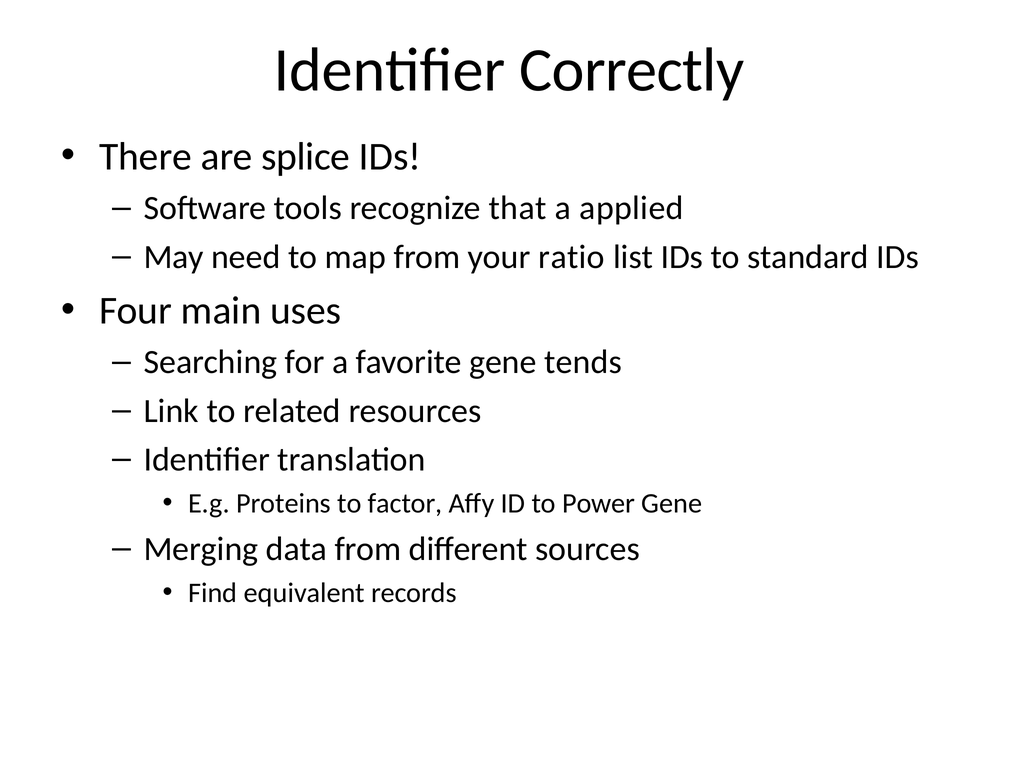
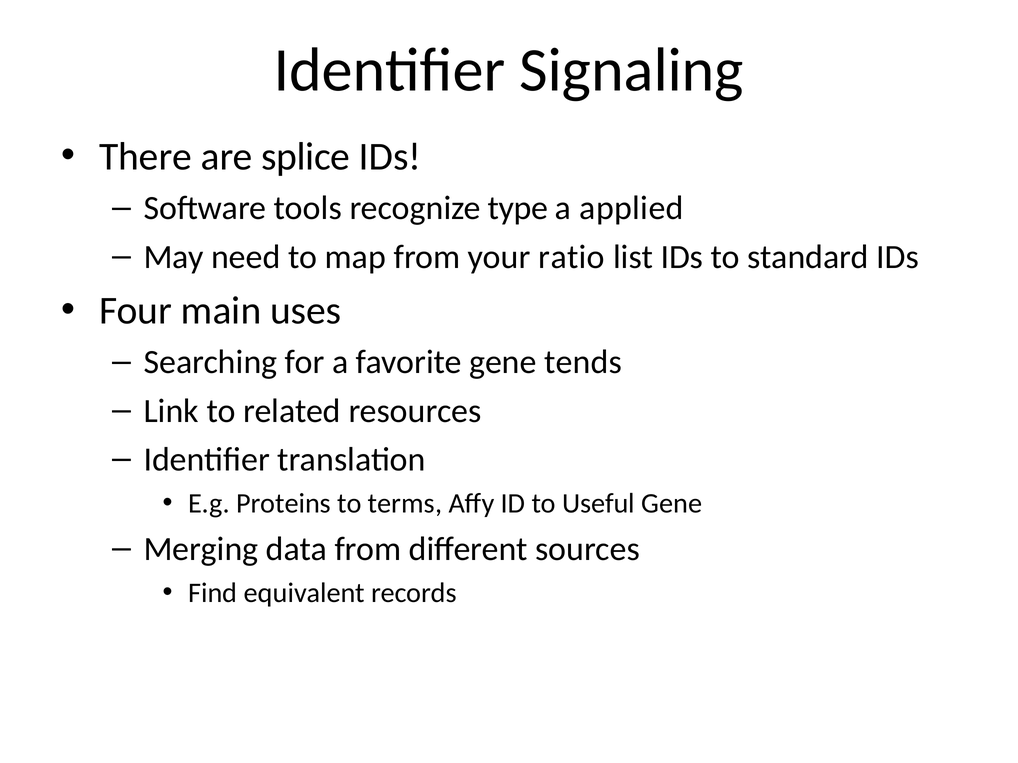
Correctly: Correctly -> Signaling
that: that -> type
factor: factor -> terms
Power: Power -> Useful
